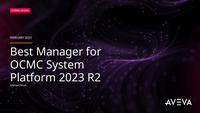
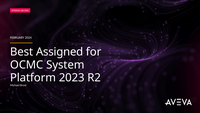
Manager: Manager -> Assigned
